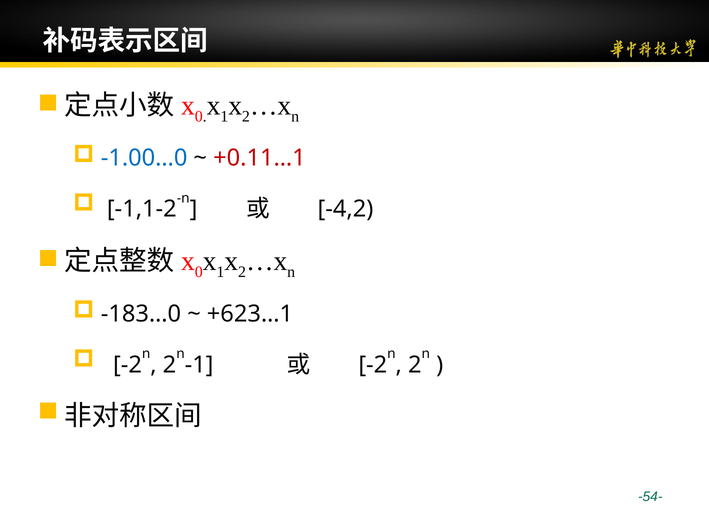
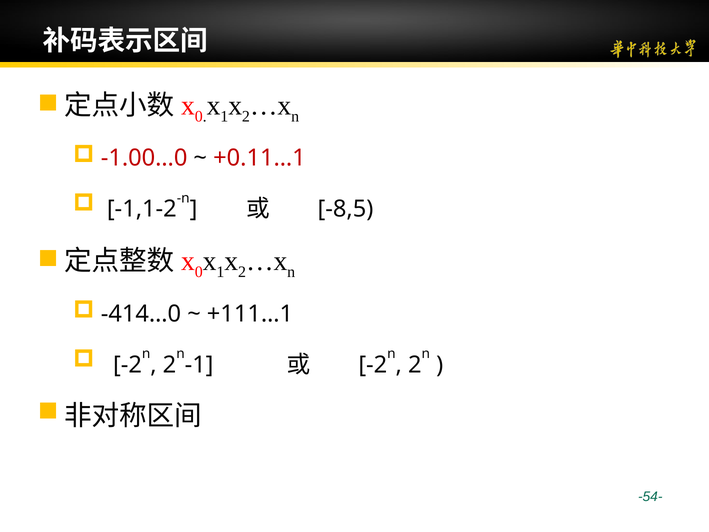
-1.00…0 colour: blue -> red
-4,2: -4,2 -> -8,5
-183…0: -183…0 -> -414…0
+623…1: +623…1 -> +111…1
